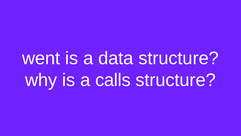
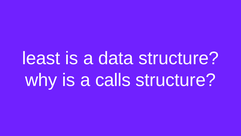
went: went -> least
